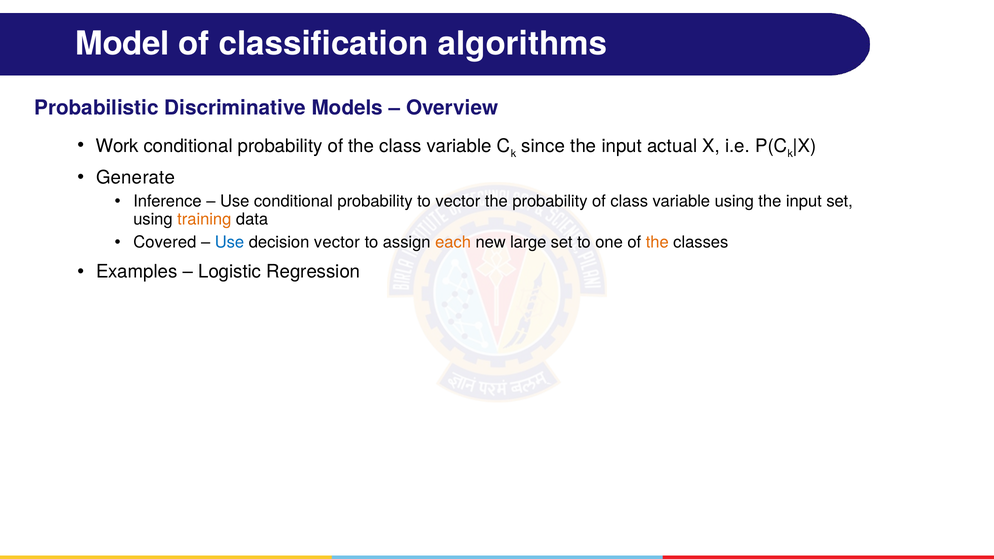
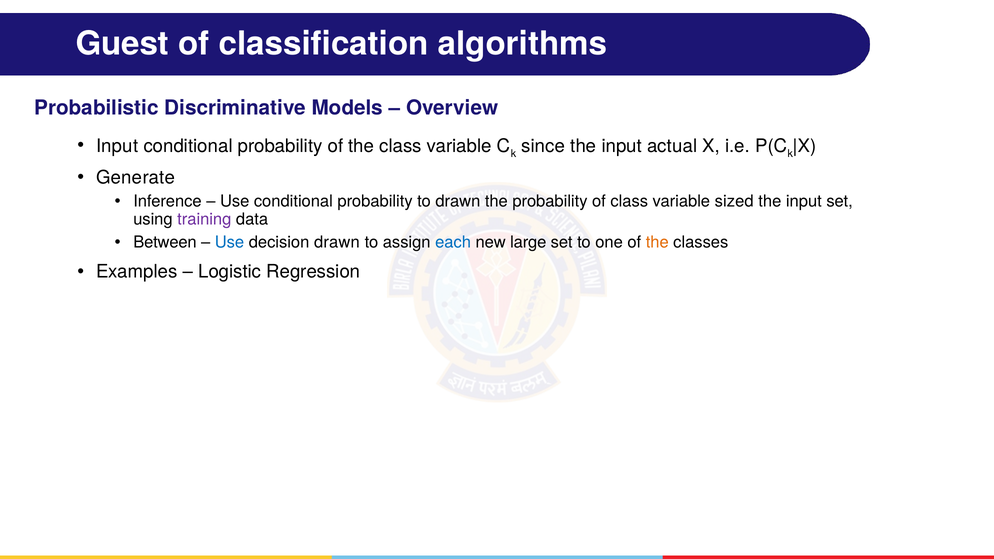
Model: Model -> Guest
Work at (117, 146): Work -> Input
to vector: vector -> drawn
variable using: using -> sized
training colour: orange -> purple
Covered: Covered -> Between
decision vector: vector -> drawn
each colour: orange -> blue
